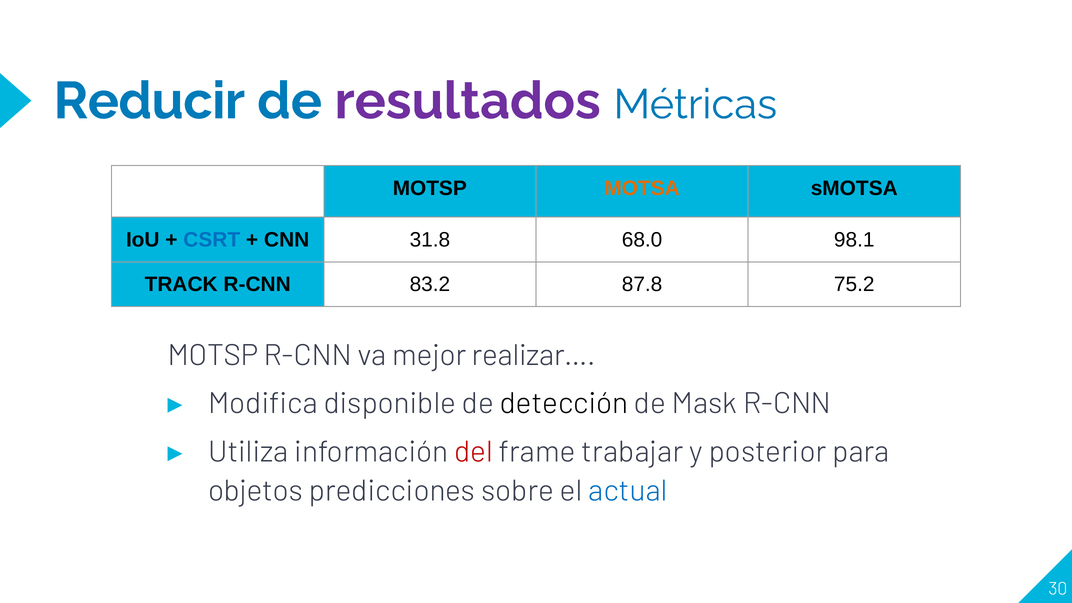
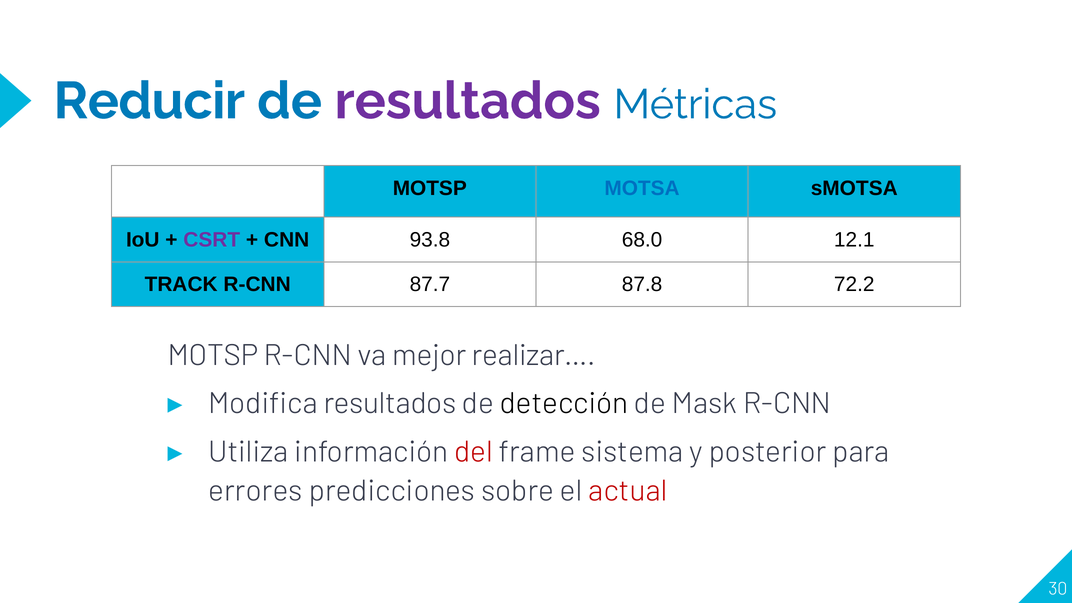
MOTSA colour: orange -> blue
CSRT colour: blue -> purple
31.8: 31.8 -> 93.8
98.1: 98.1 -> 12.1
83.2: 83.2 -> 87.7
75.2: 75.2 -> 72.2
Modifica disponible: disponible -> resultados
trabajar: trabajar -> sistema
objetos: objetos -> errores
actual colour: blue -> red
